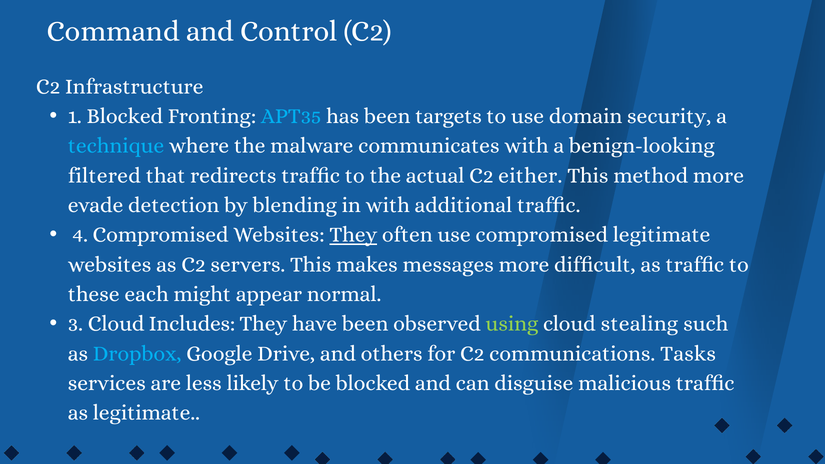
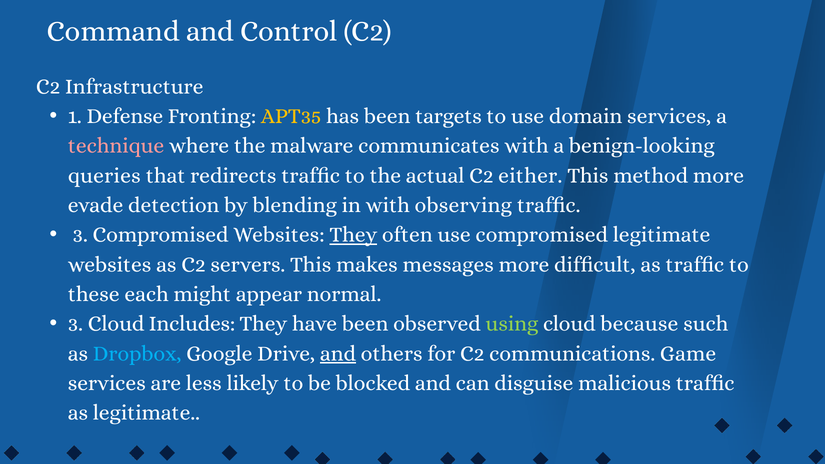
1 Blocked: Blocked -> Defense
APT35 colour: light blue -> yellow
domain security: security -> services
technique colour: light blue -> pink
filtered: filtered -> queries
additional: additional -> observing
4 at (80, 235): 4 -> 3
stealing: stealing -> because
and at (338, 354) underline: none -> present
Tasks: Tasks -> Game
